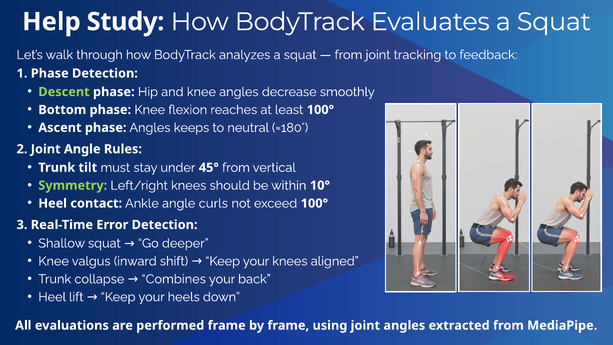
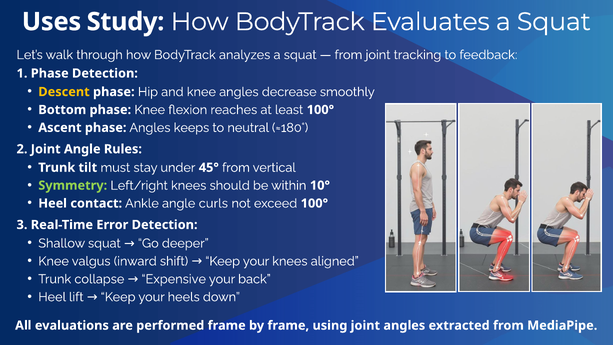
Help: Help -> Uses
Descent colour: light green -> yellow
Combines: Combines -> Expensive
